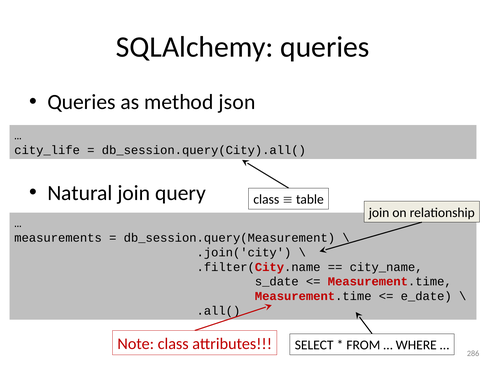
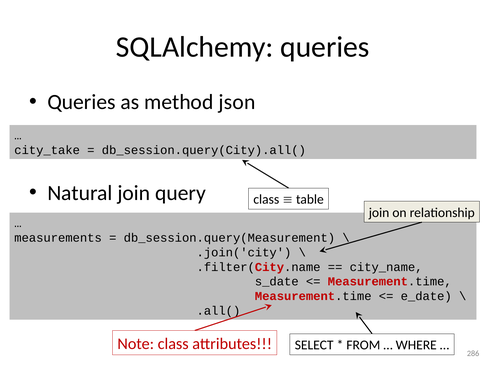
city_life: city_life -> city_take
